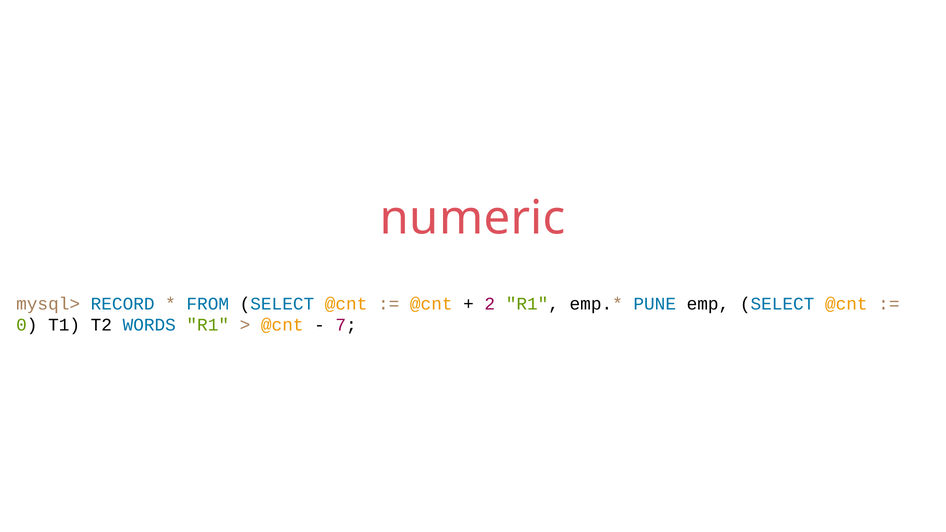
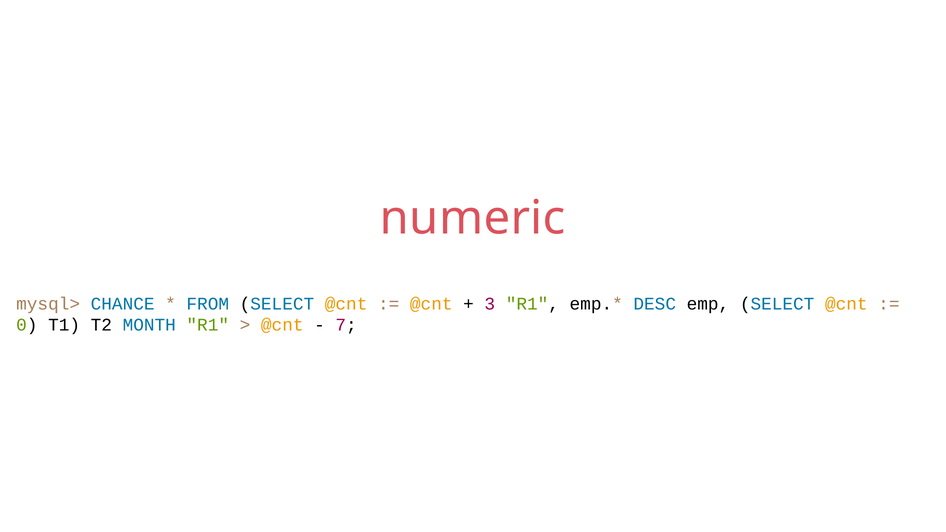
RECORD: RECORD -> CHANCE
2: 2 -> 3
PUNE: PUNE -> DESC
WORDS: WORDS -> MONTH
